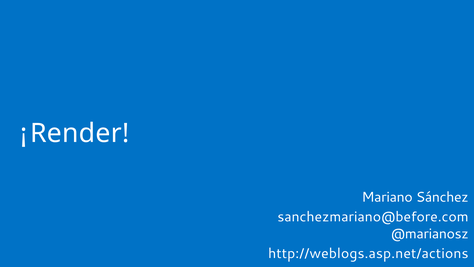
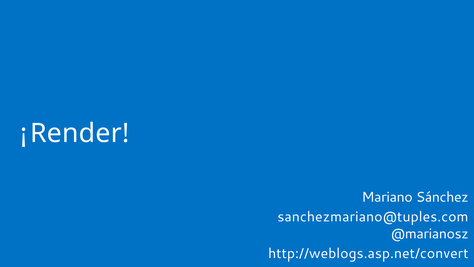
sanchezmariano@before.com: sanchezmariano@before.com -> sanchezmariano@tuples.com
http://weblogs.asp.net/actions: http://weblogs.asp.net/actions -> http://weblogs.asp.net/convert
